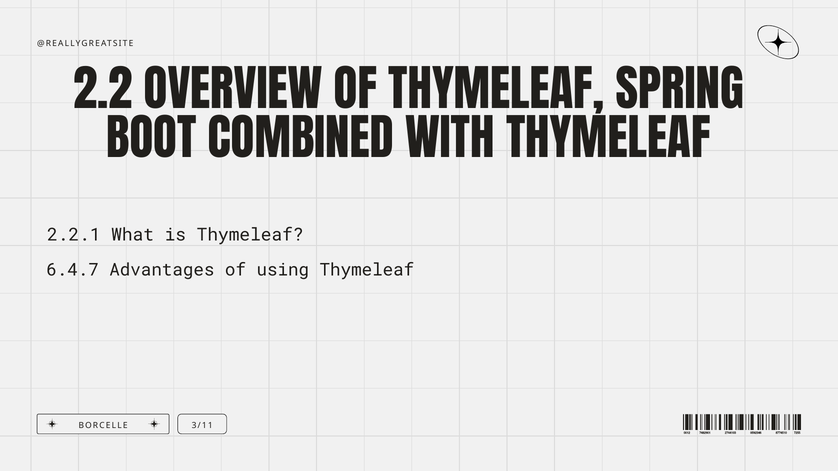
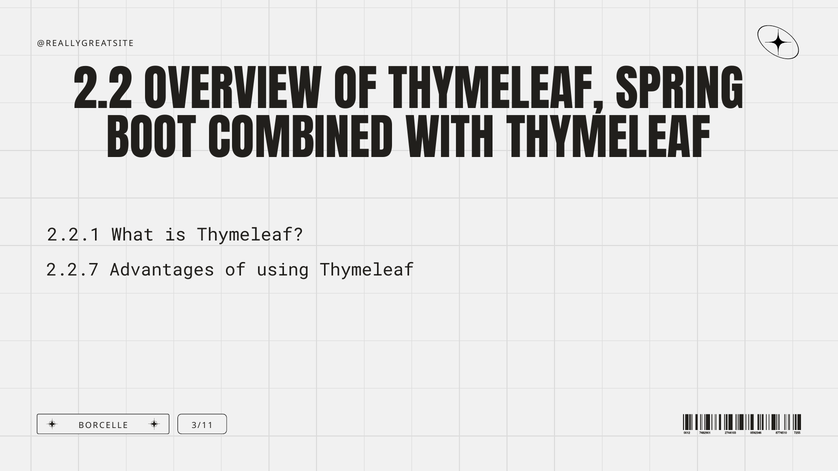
6.4.7: 6.4.7 -> 2.2.7
